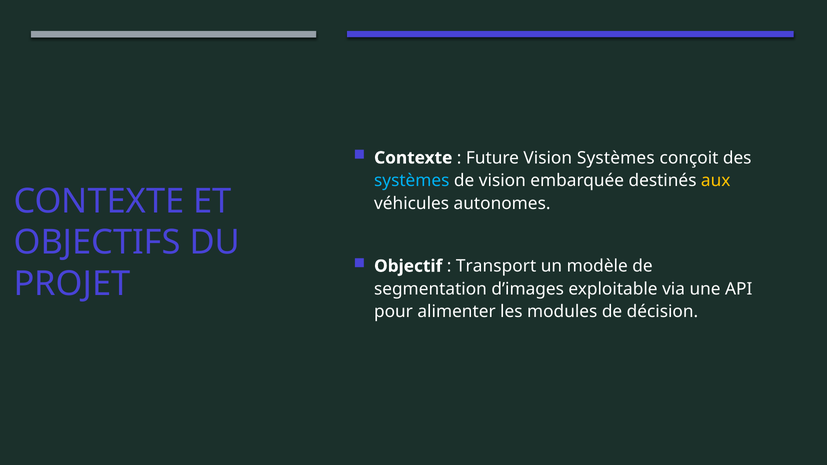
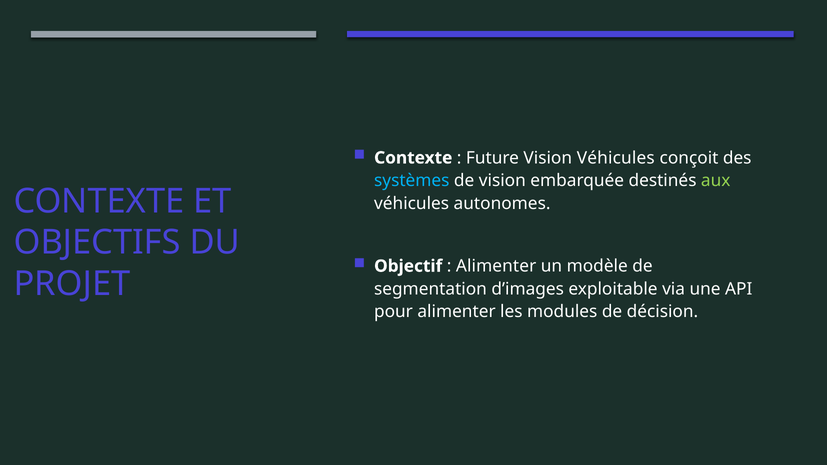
Vision Systèmes: Systèmes -> Véhicules
aux colour: yellow -> light green
Transport at (496, 266): Transport -> Alimenter
